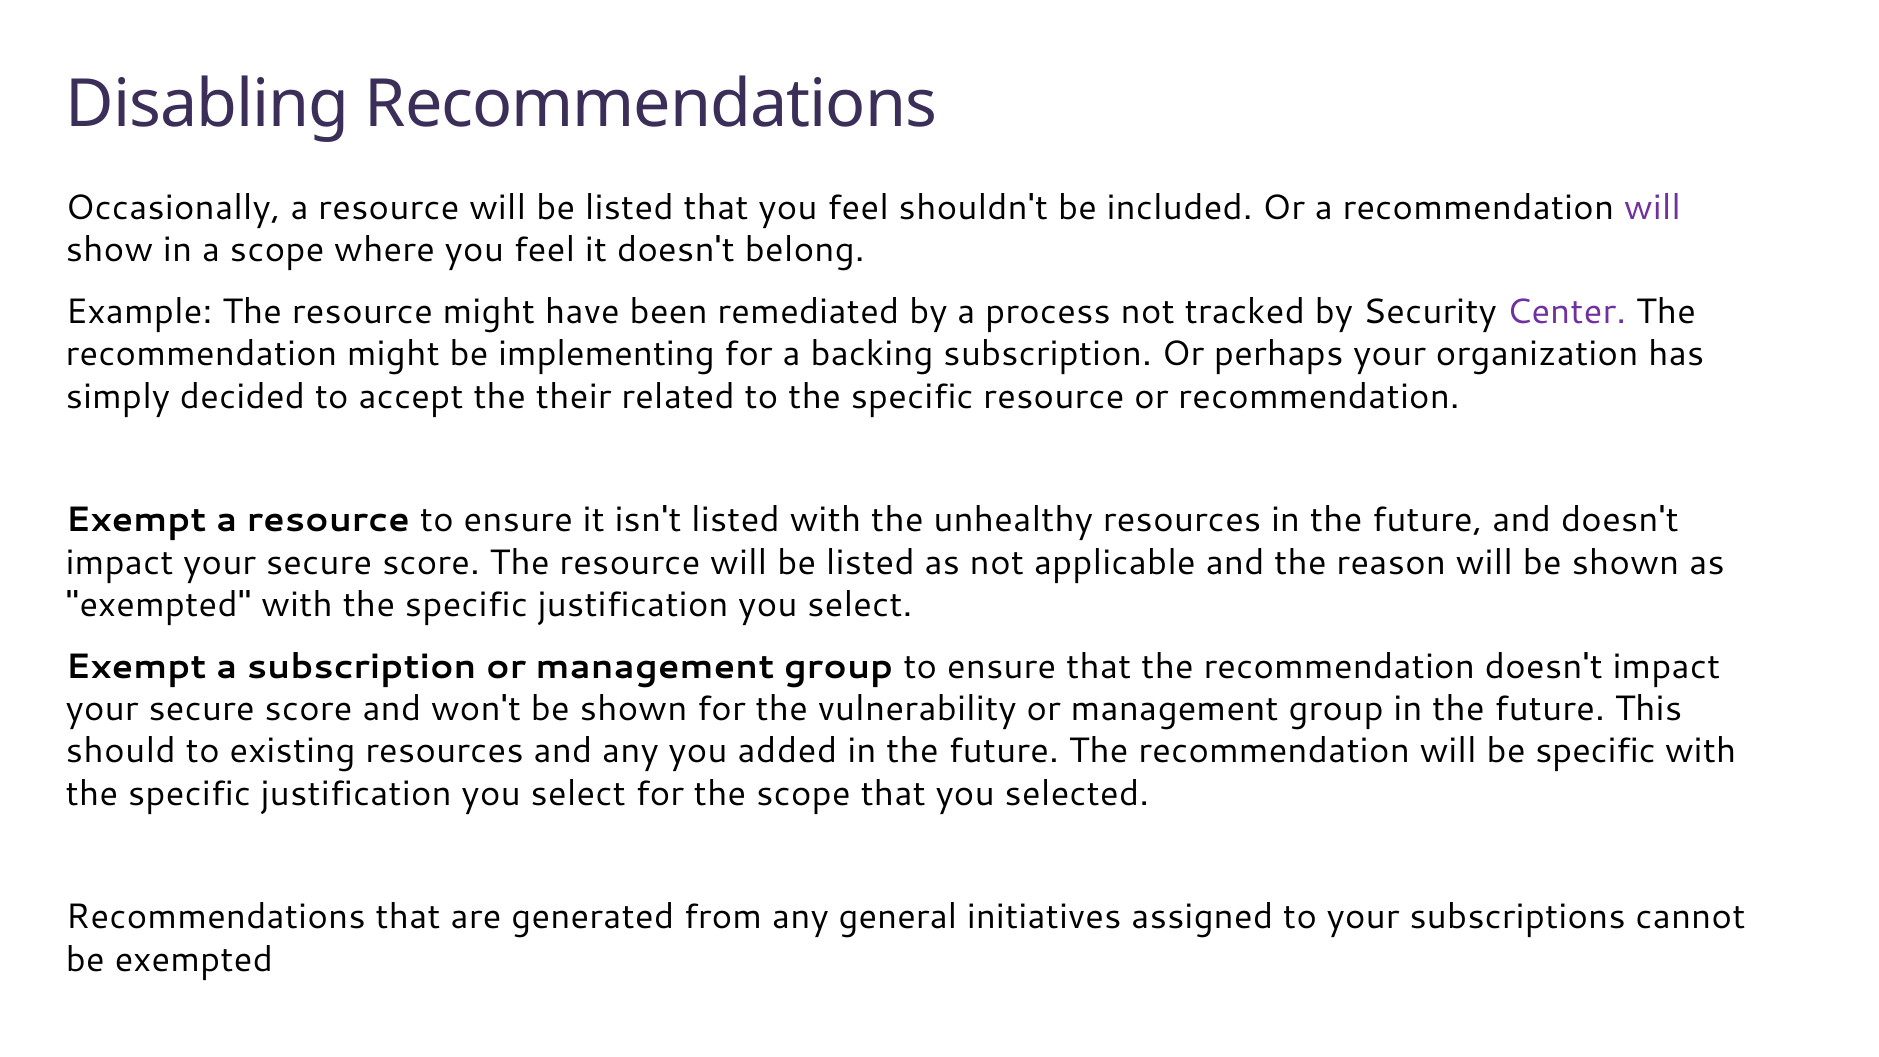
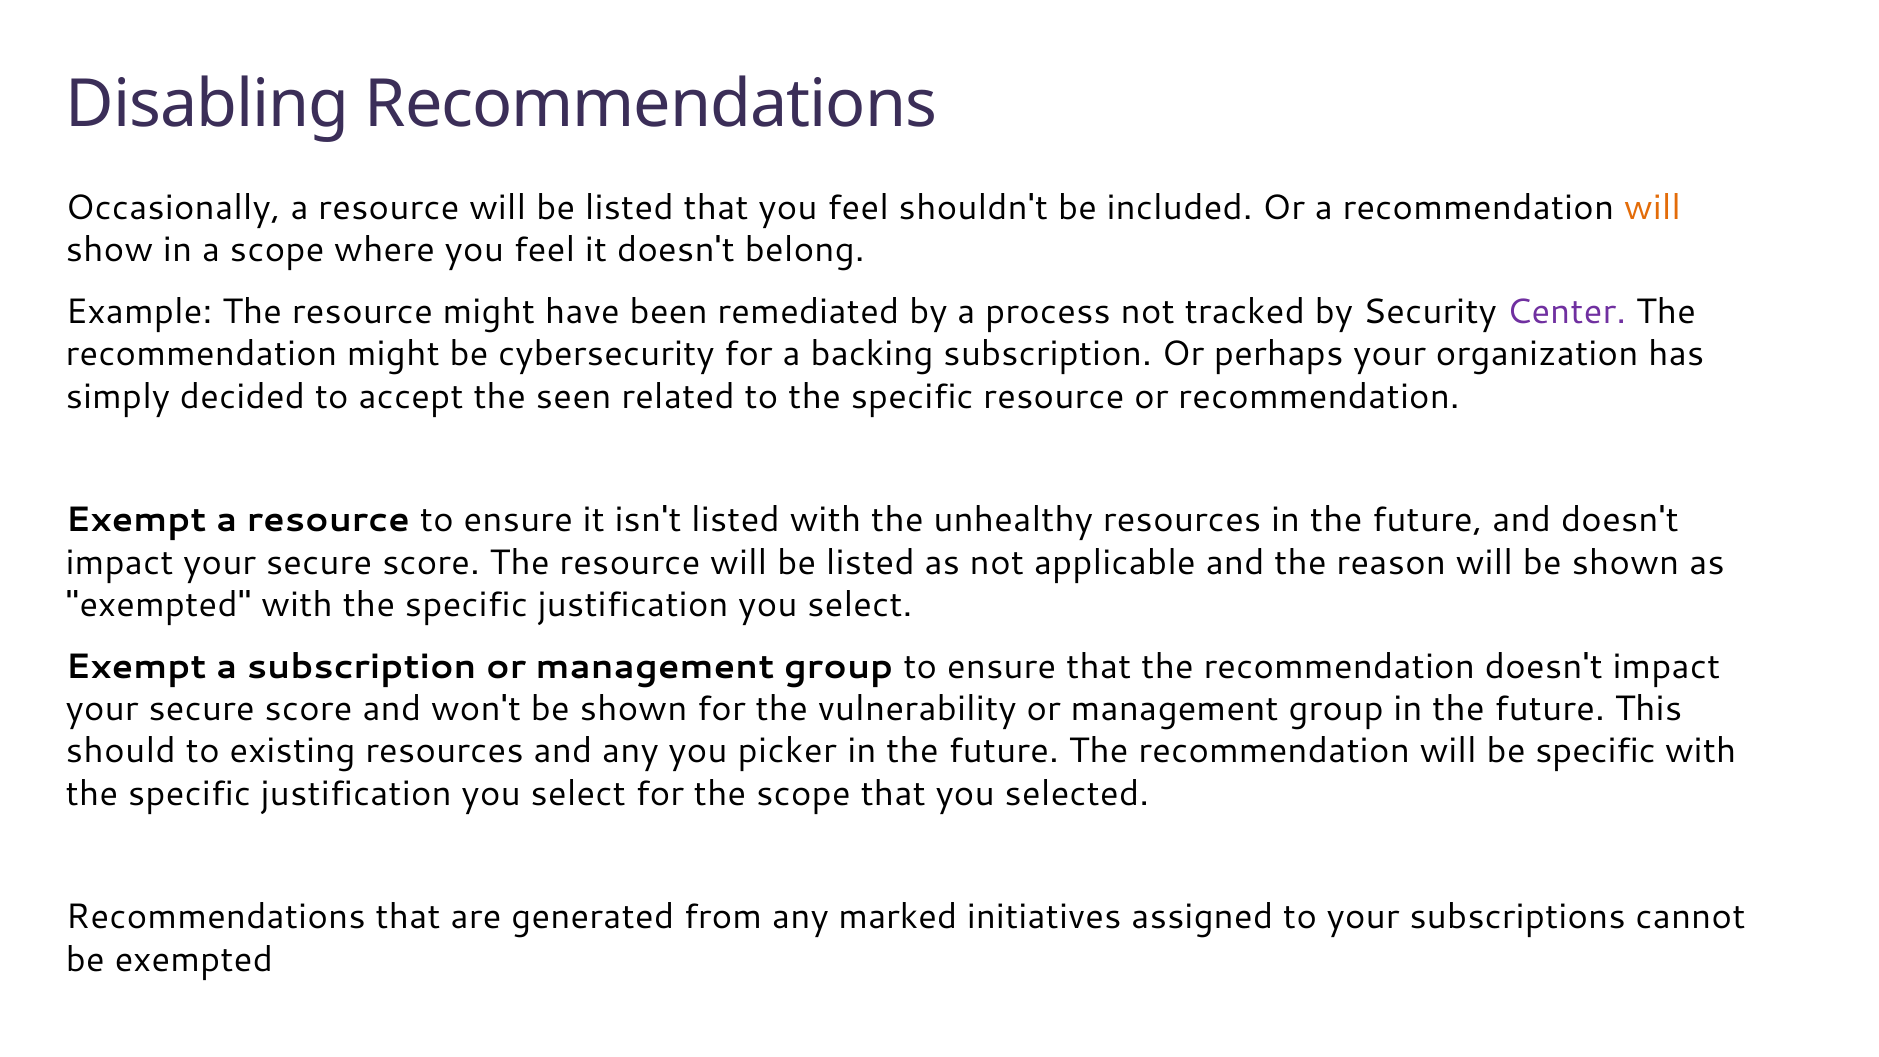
will at (1652, 208) colour: purple -> orange
implementing: implementing -> cybersecurity
their: their -> seen
added: added -> picker
general: general -> marked
